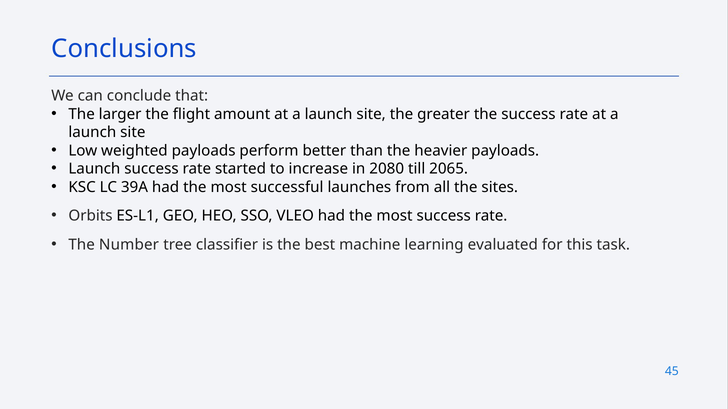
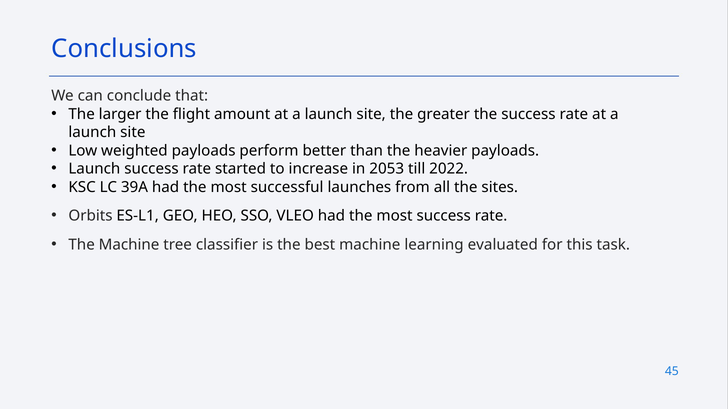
2080: 2080 -> 2053
2065: 2065 -> 2022
The Number: Number -> Machine
